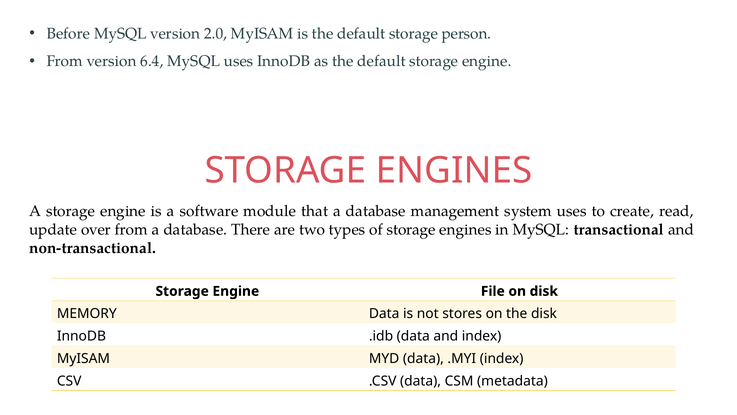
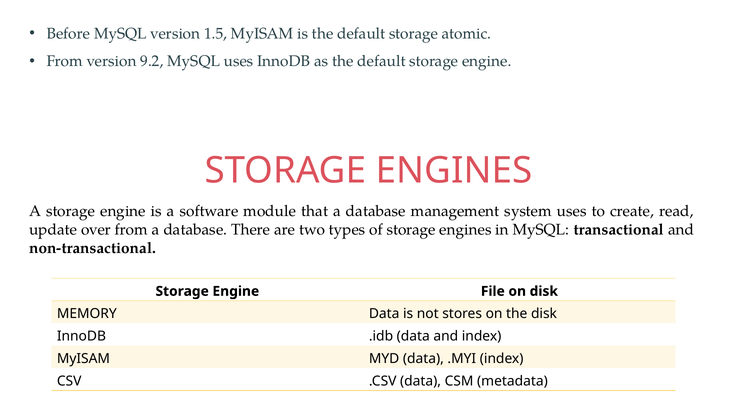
2.0: 2.0 -> 1.5
person: person -> atomic
6.4: 6.4 -> 9.2
